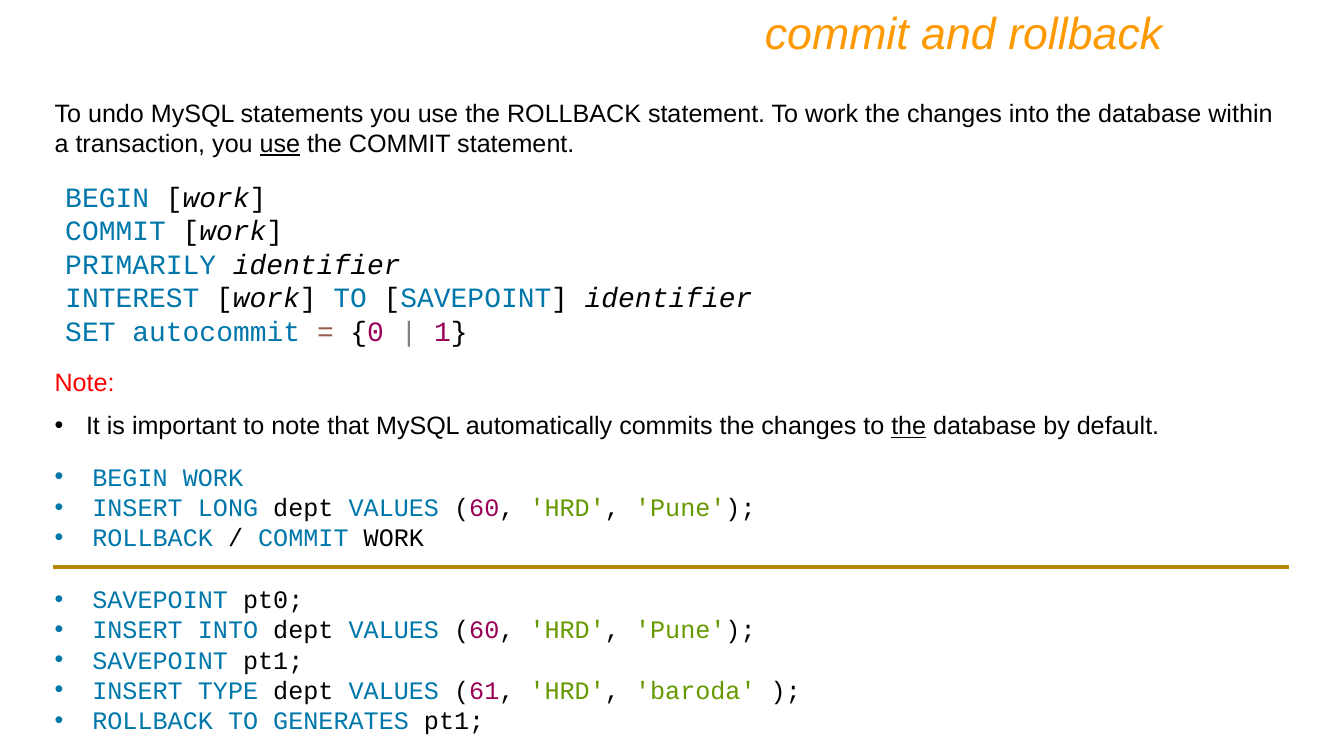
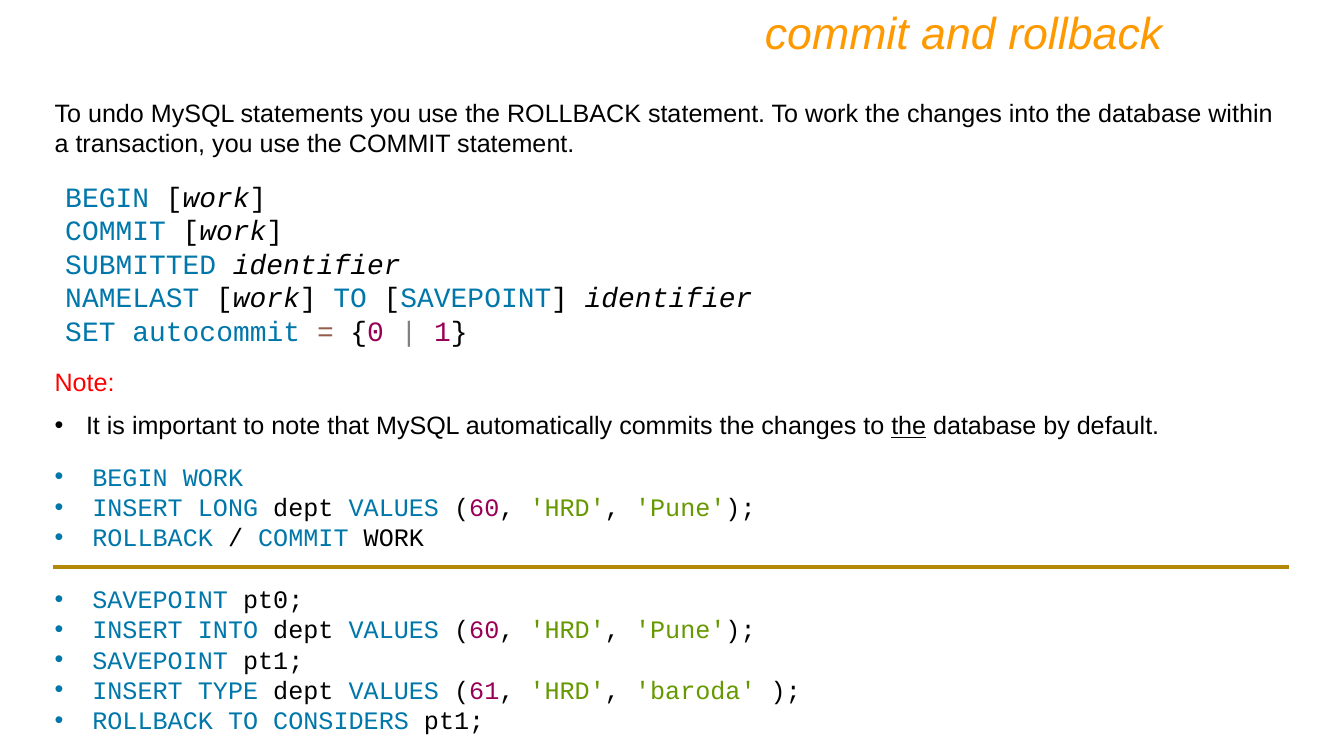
use at (280, 144) underline: present -> none
PRIMARILY: PRIMARILY -> SUBMITTED
INTEREST: INTEREST -> NAMELAST
GENERATES: GENERATES -> CONSIDERS
